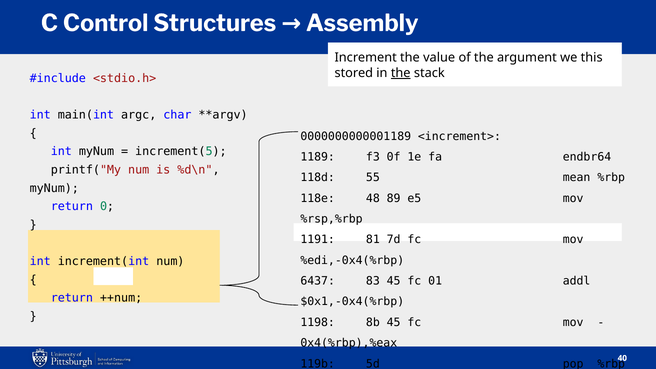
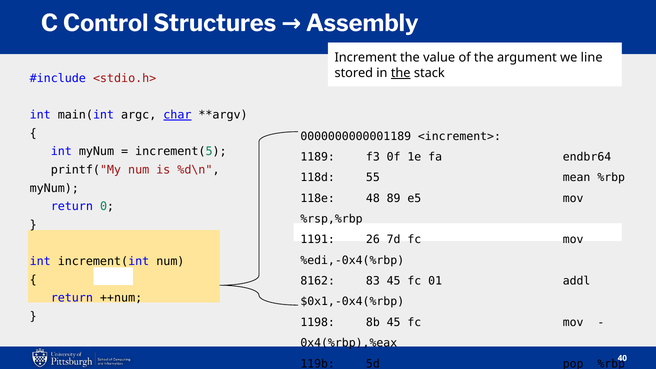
this: this -> line
char underline: none -> present
81: 81 -> 26
6437: 6437 -> 8162
